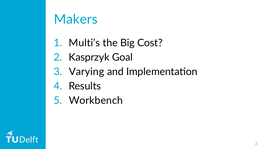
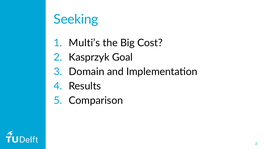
Makers: Makers -> Seeking
Varying: Varying -> Domain
Workbench: Workbench -> Comparison
